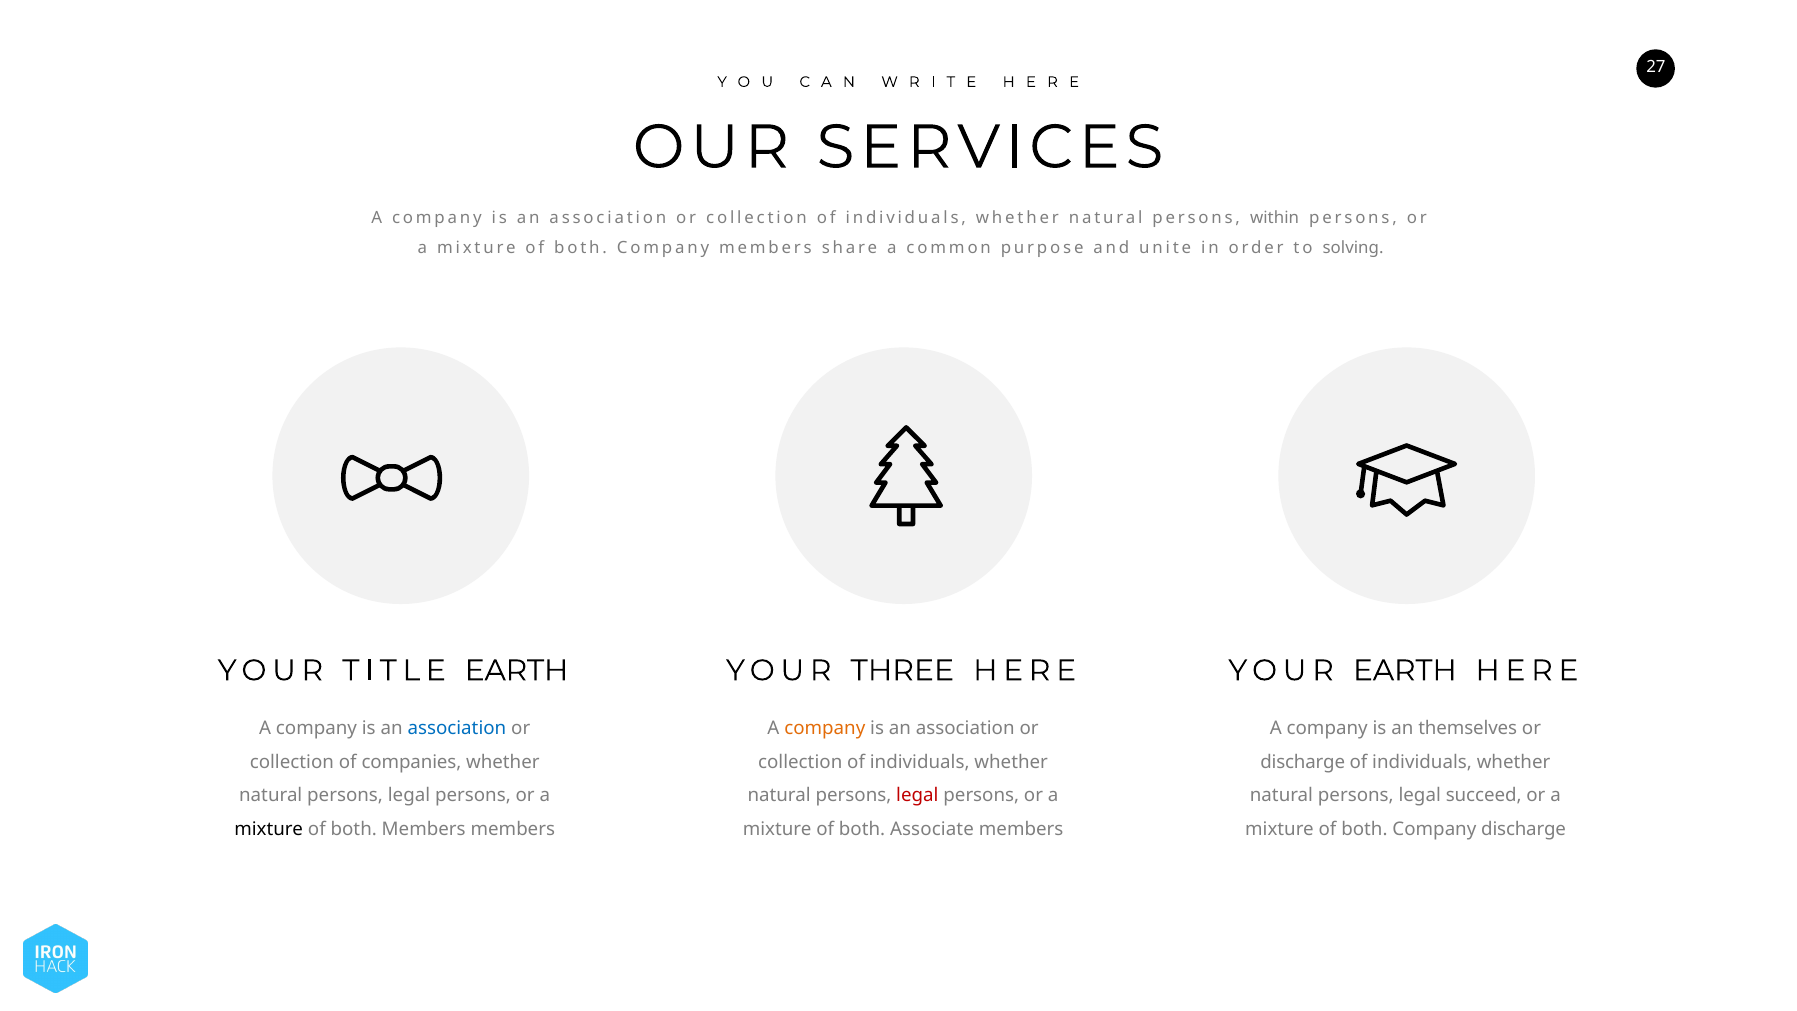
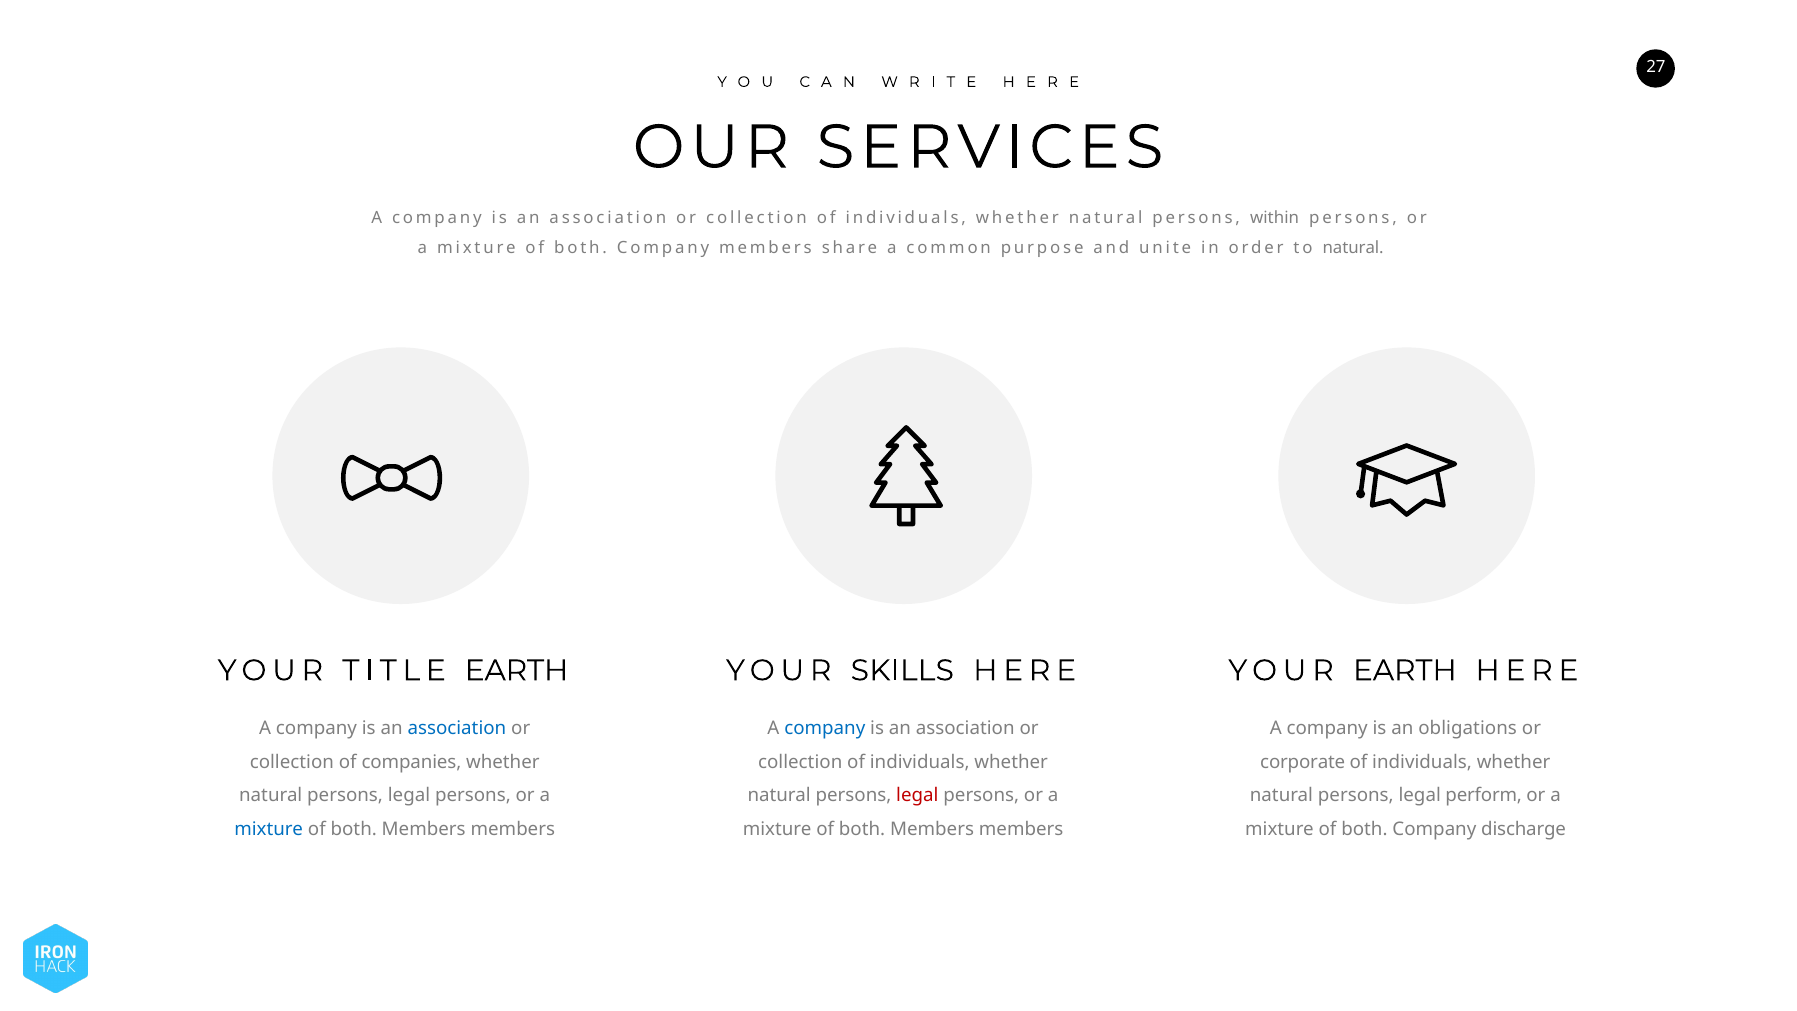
to solving: solving -> natural
THREE: THREE -> SKILLS
company at (825, 728) colour: orange -> blue
themselves: themselves -> obligations
discharge at (1303, 762): discharge -> corporate
succeed: succeed -> perform
mixture at (269, 829) colour: black -> blue
Associate at (932, 829): Associate -> Members
